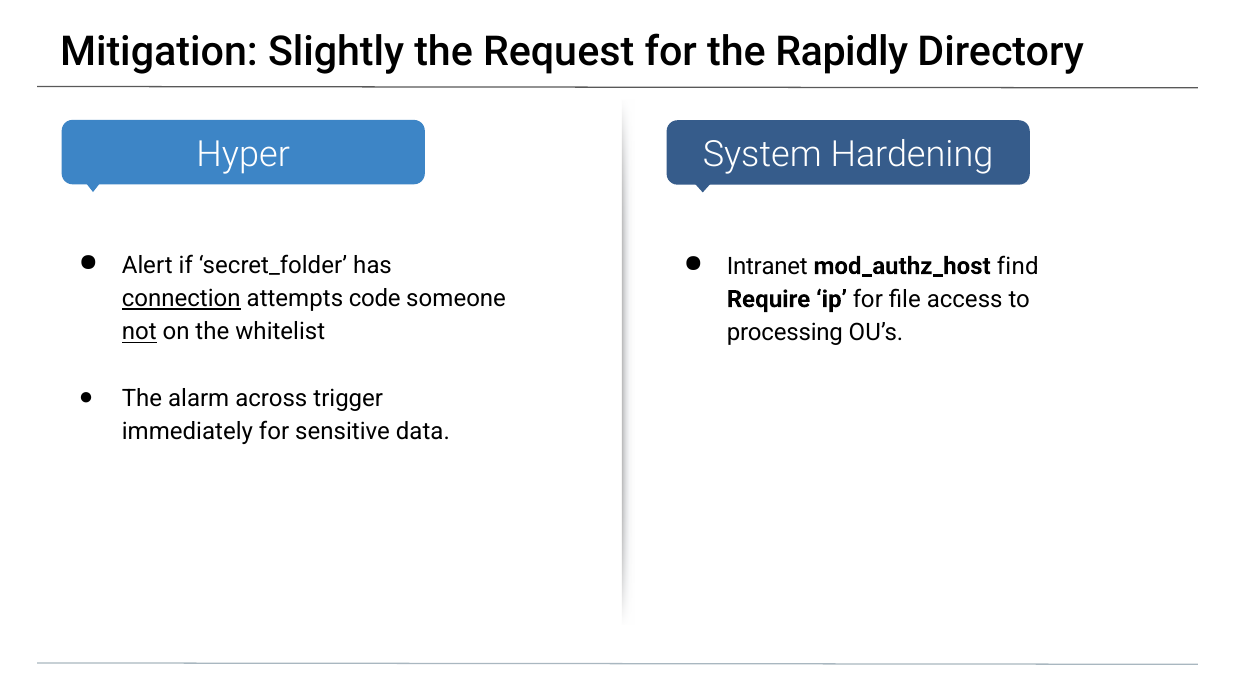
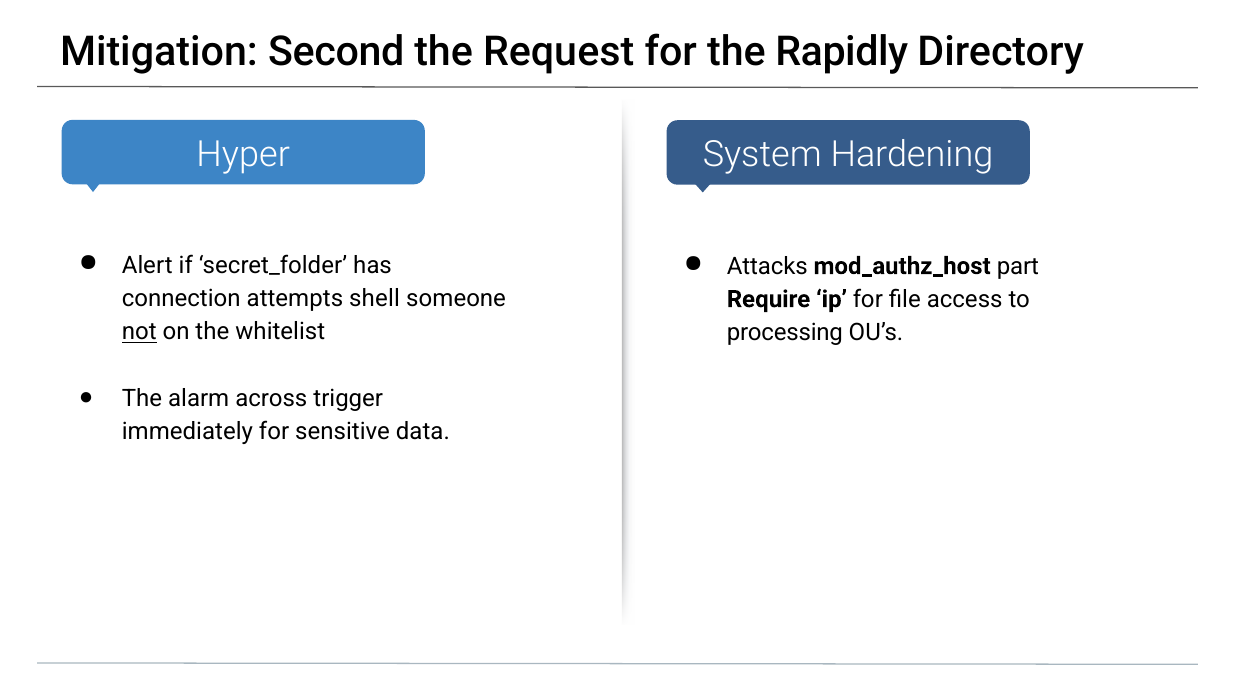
Slightly: Slightly -> Second
Intranet: Intranet -> Attacks
find: find -> part
connection underline: present -> none
code: code -> shell
